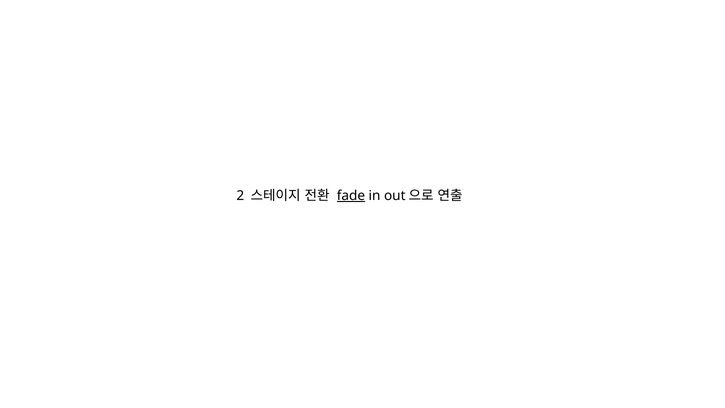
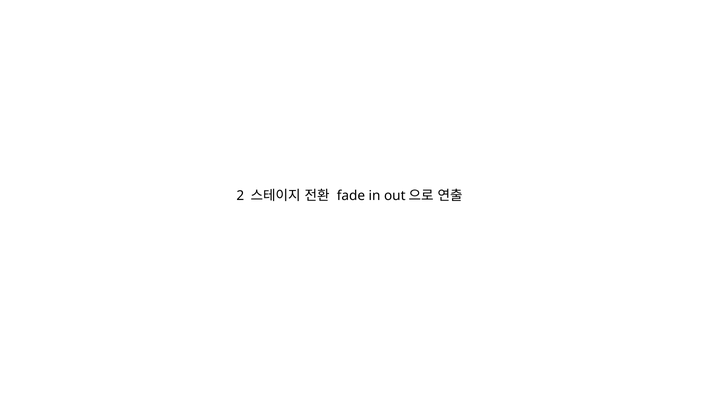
fade underline: present -> none
